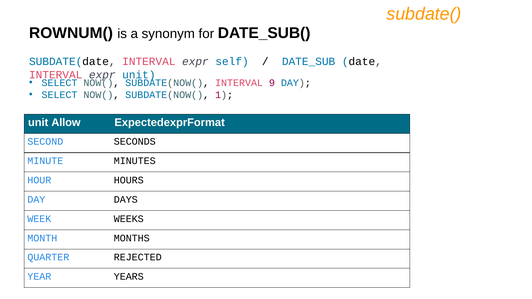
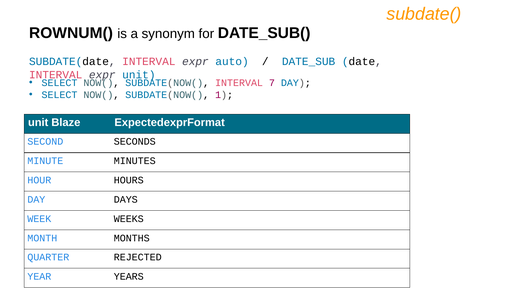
self: self -> auto
9: 9 -> 7
Allow: Allow -> Blaze
